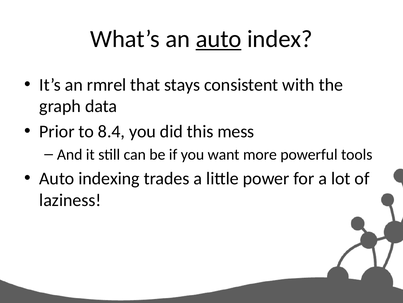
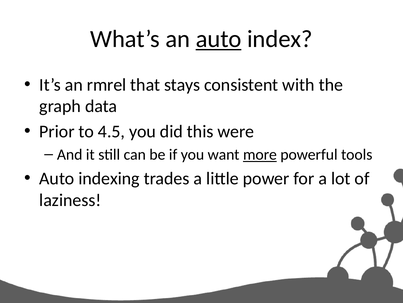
8.4: 8.4 -> 4.5
mess: mess -> were
more underline: none -> present
